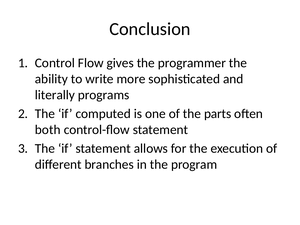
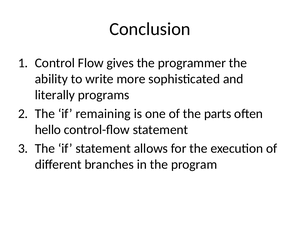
computed: computed -> remaining
both: both -> hello
